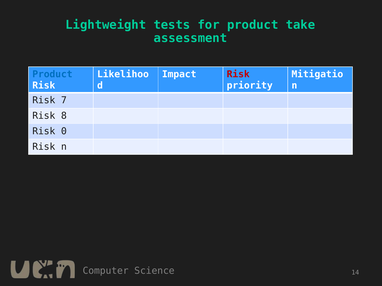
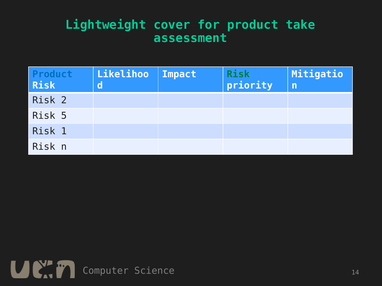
tests: tests -> cover
Risk at (238, 74) colour: red -> green
7: 7 -> 2
8: 8 -> 5
0: 0 -> 1
